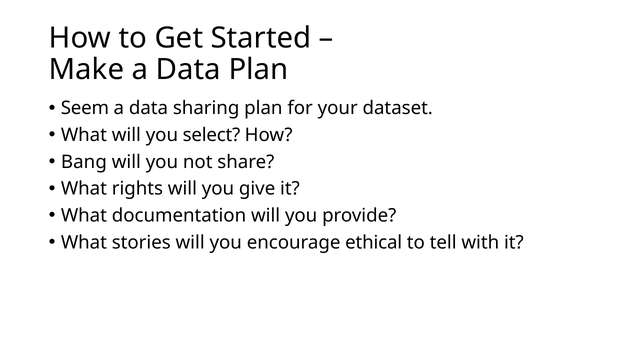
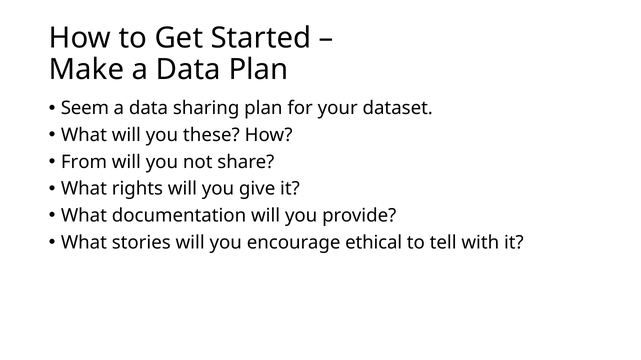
select: select -> these
Bang: Bang -> From
